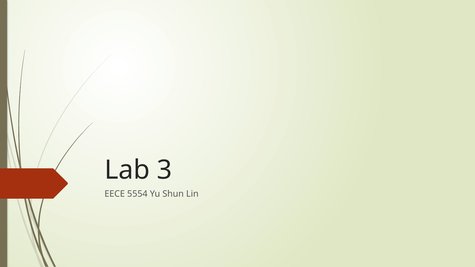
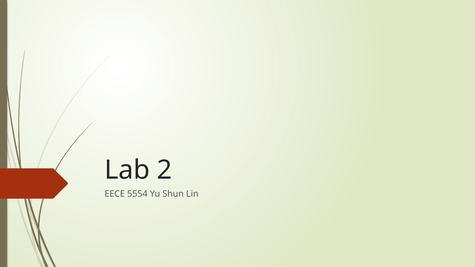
3: 3 -> 2
